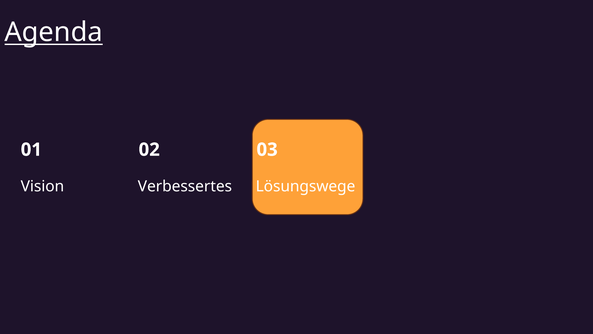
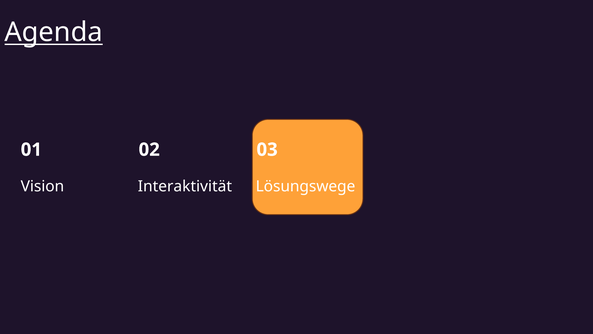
Verbessertes: Verbessertes -> Interaktivität
